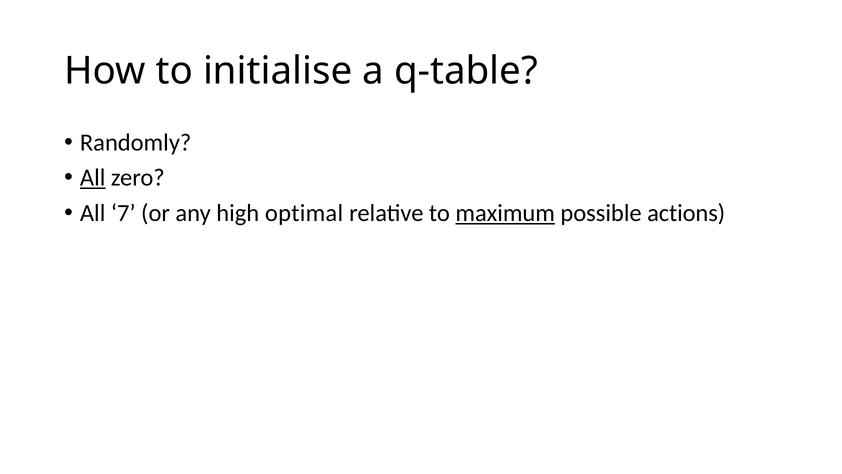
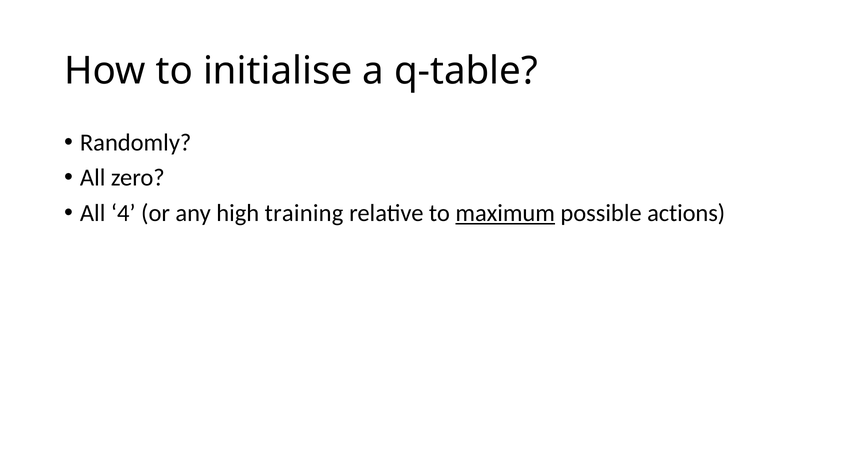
All at (93, 178) underline: present -> none
7: 7 -> 4
optimal: optimal -> training
